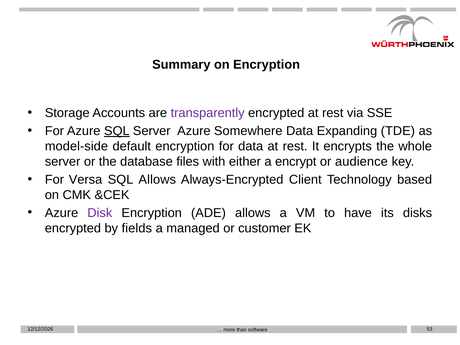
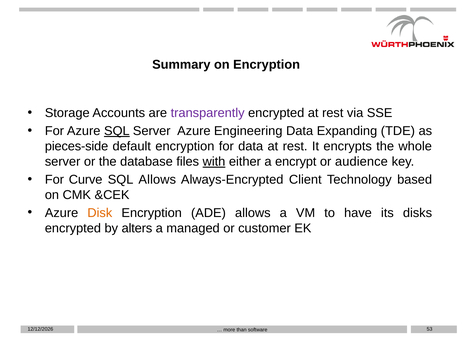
Somewhere: Somewhere -> Engineering
model-side: model-side -> pieces-side
with underline: none -> present
Versa: Versa -> Curve
Disk colour: purple -> orange
fields: fields -> alters
